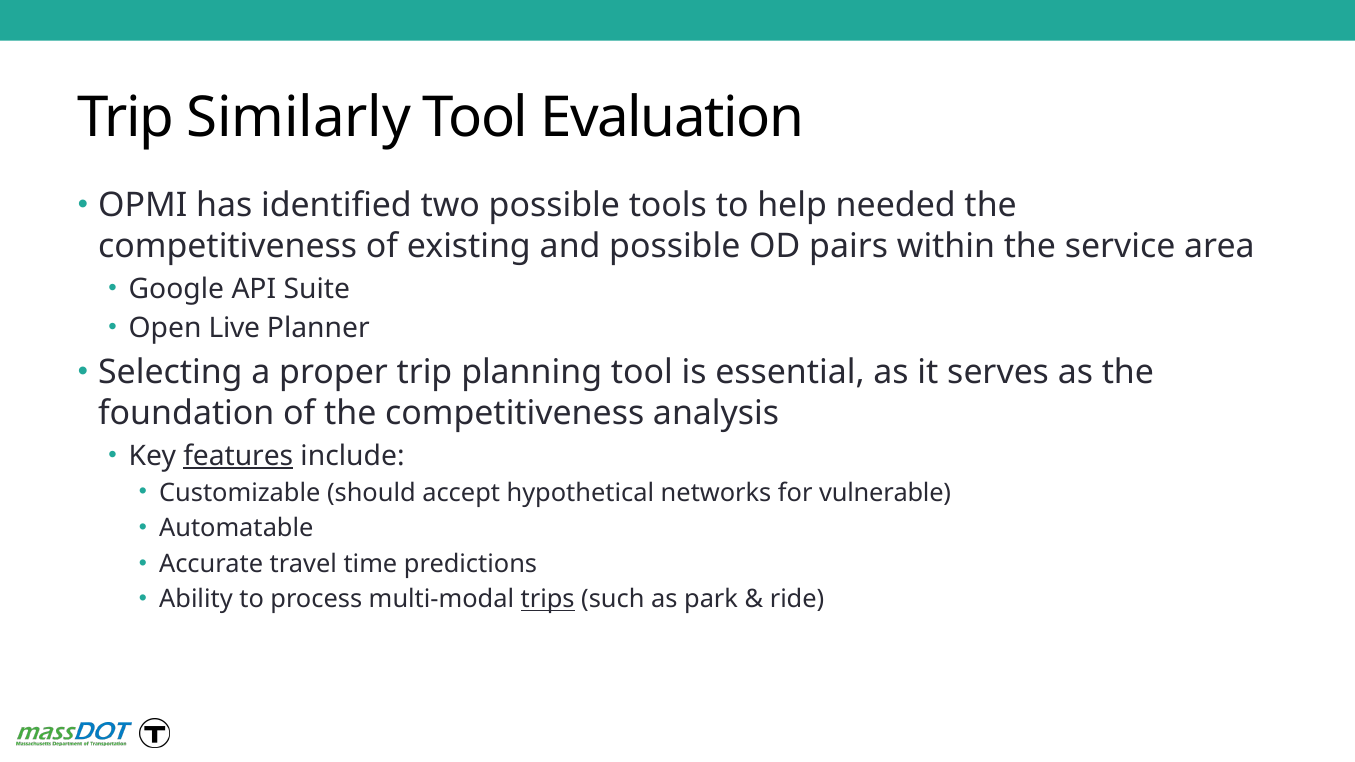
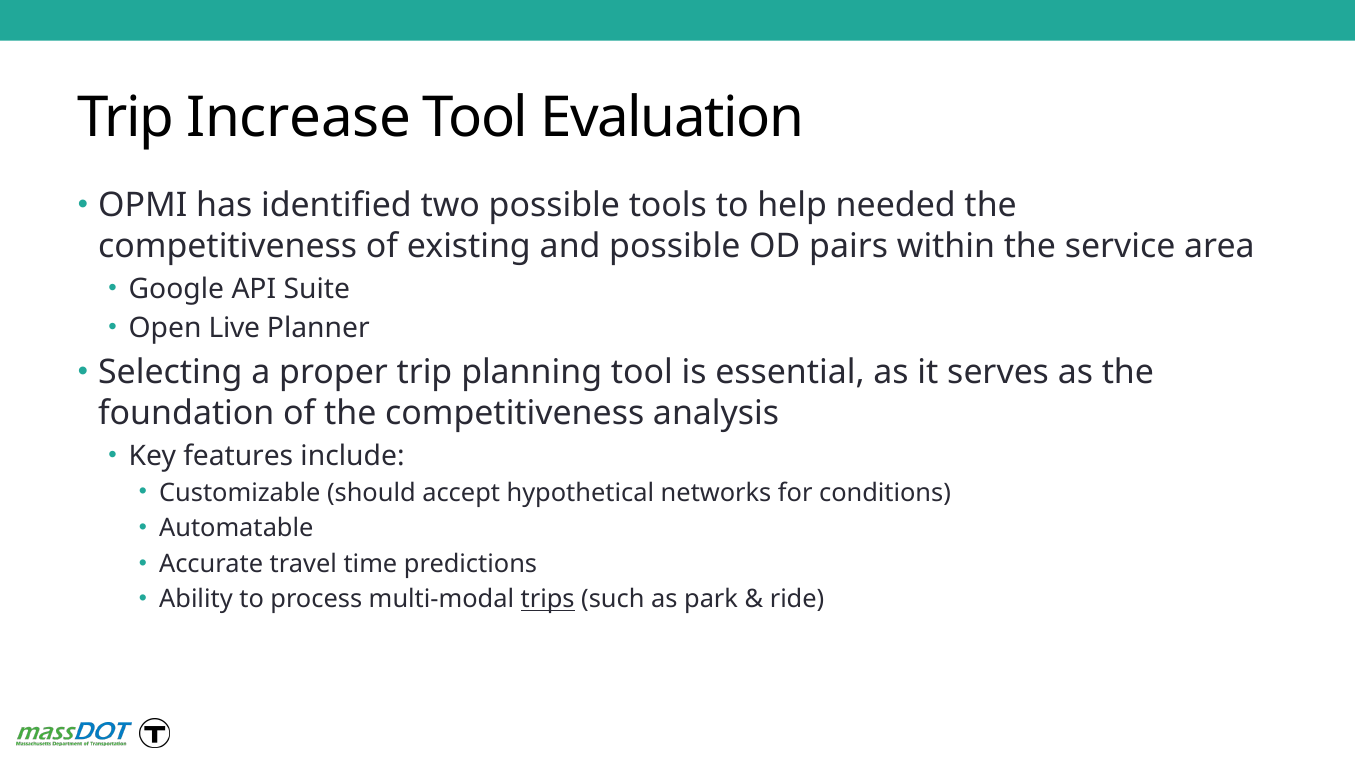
Similarly: Similarly -> Increase
features underline: present -> none
vulnerable: vulnerable -> conditions
